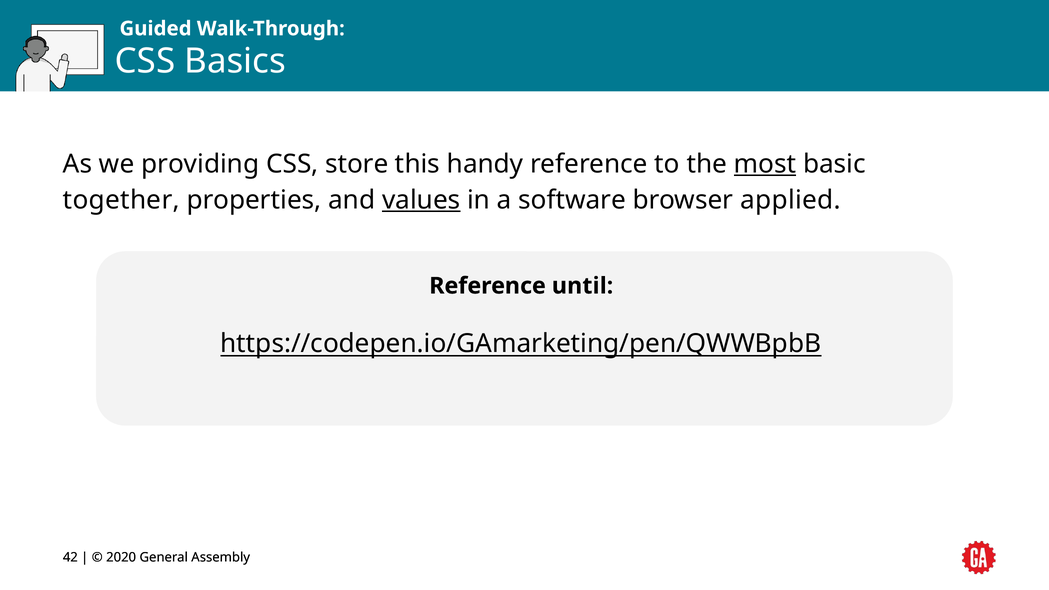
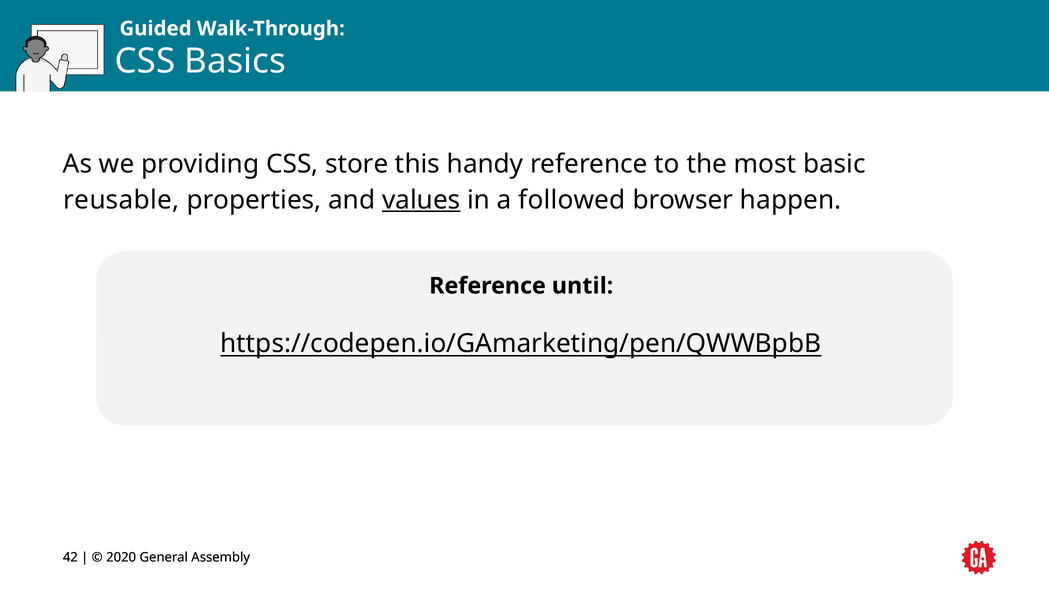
most underline: present -> none
together: together -> reusable
software: software -> followed
applied: applied -> happen
